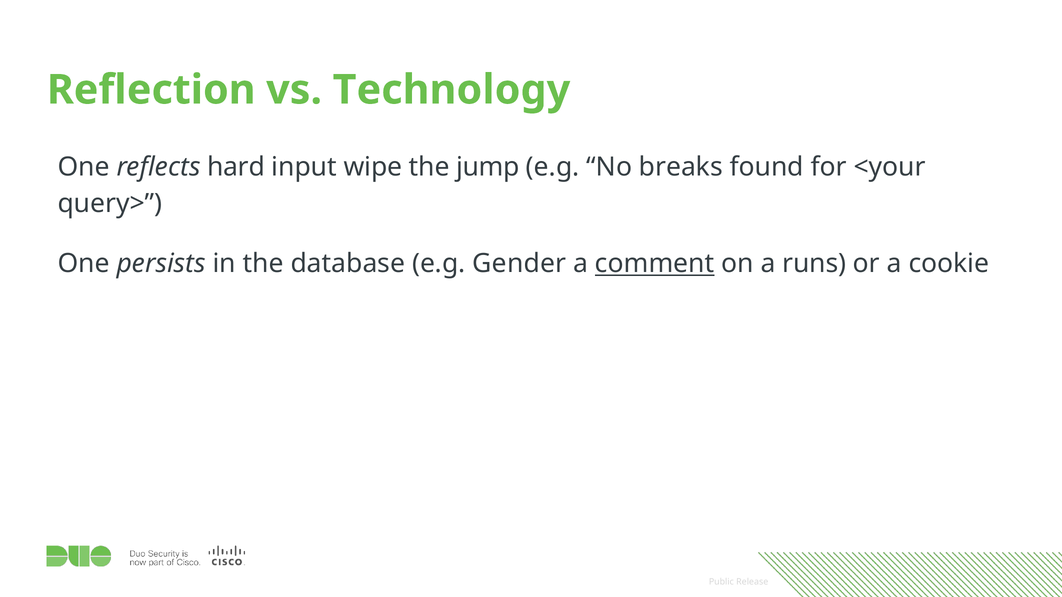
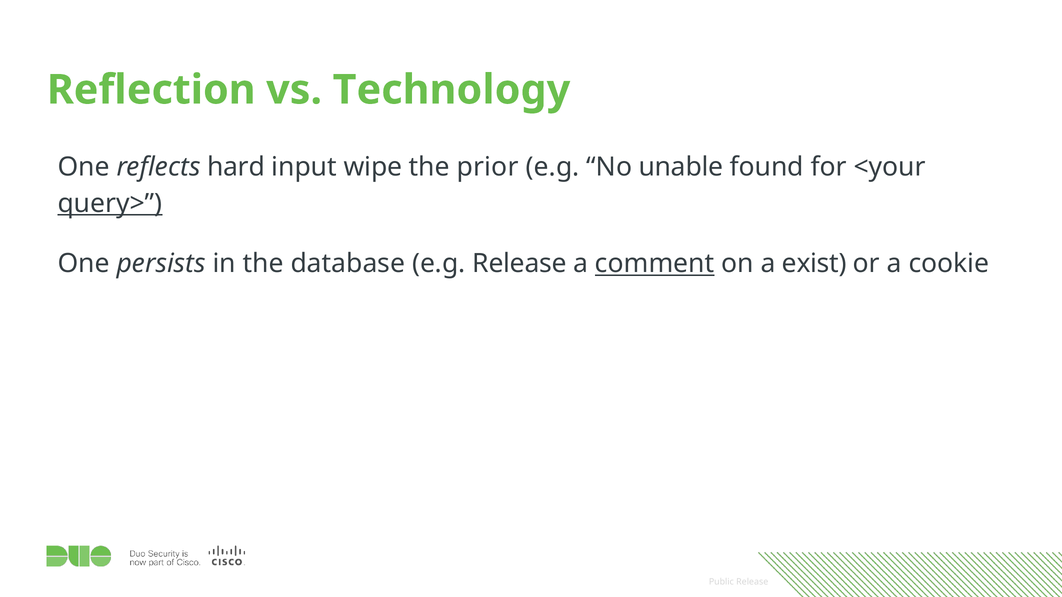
jump: jump -> prior
breaks: breaks -> unable
query> underline: none -> present
e.g Gender: Gender -> Release
runs: runs -> exist
